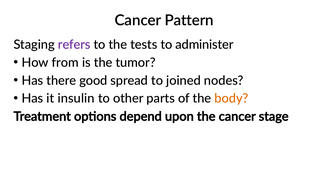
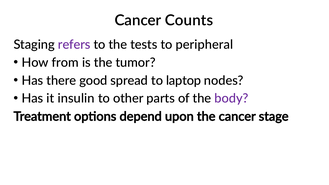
Pattern: Pattern -> Counts
administer: administer -> peripheral
joined: joined -> laptop
body colour: orange -> purple
